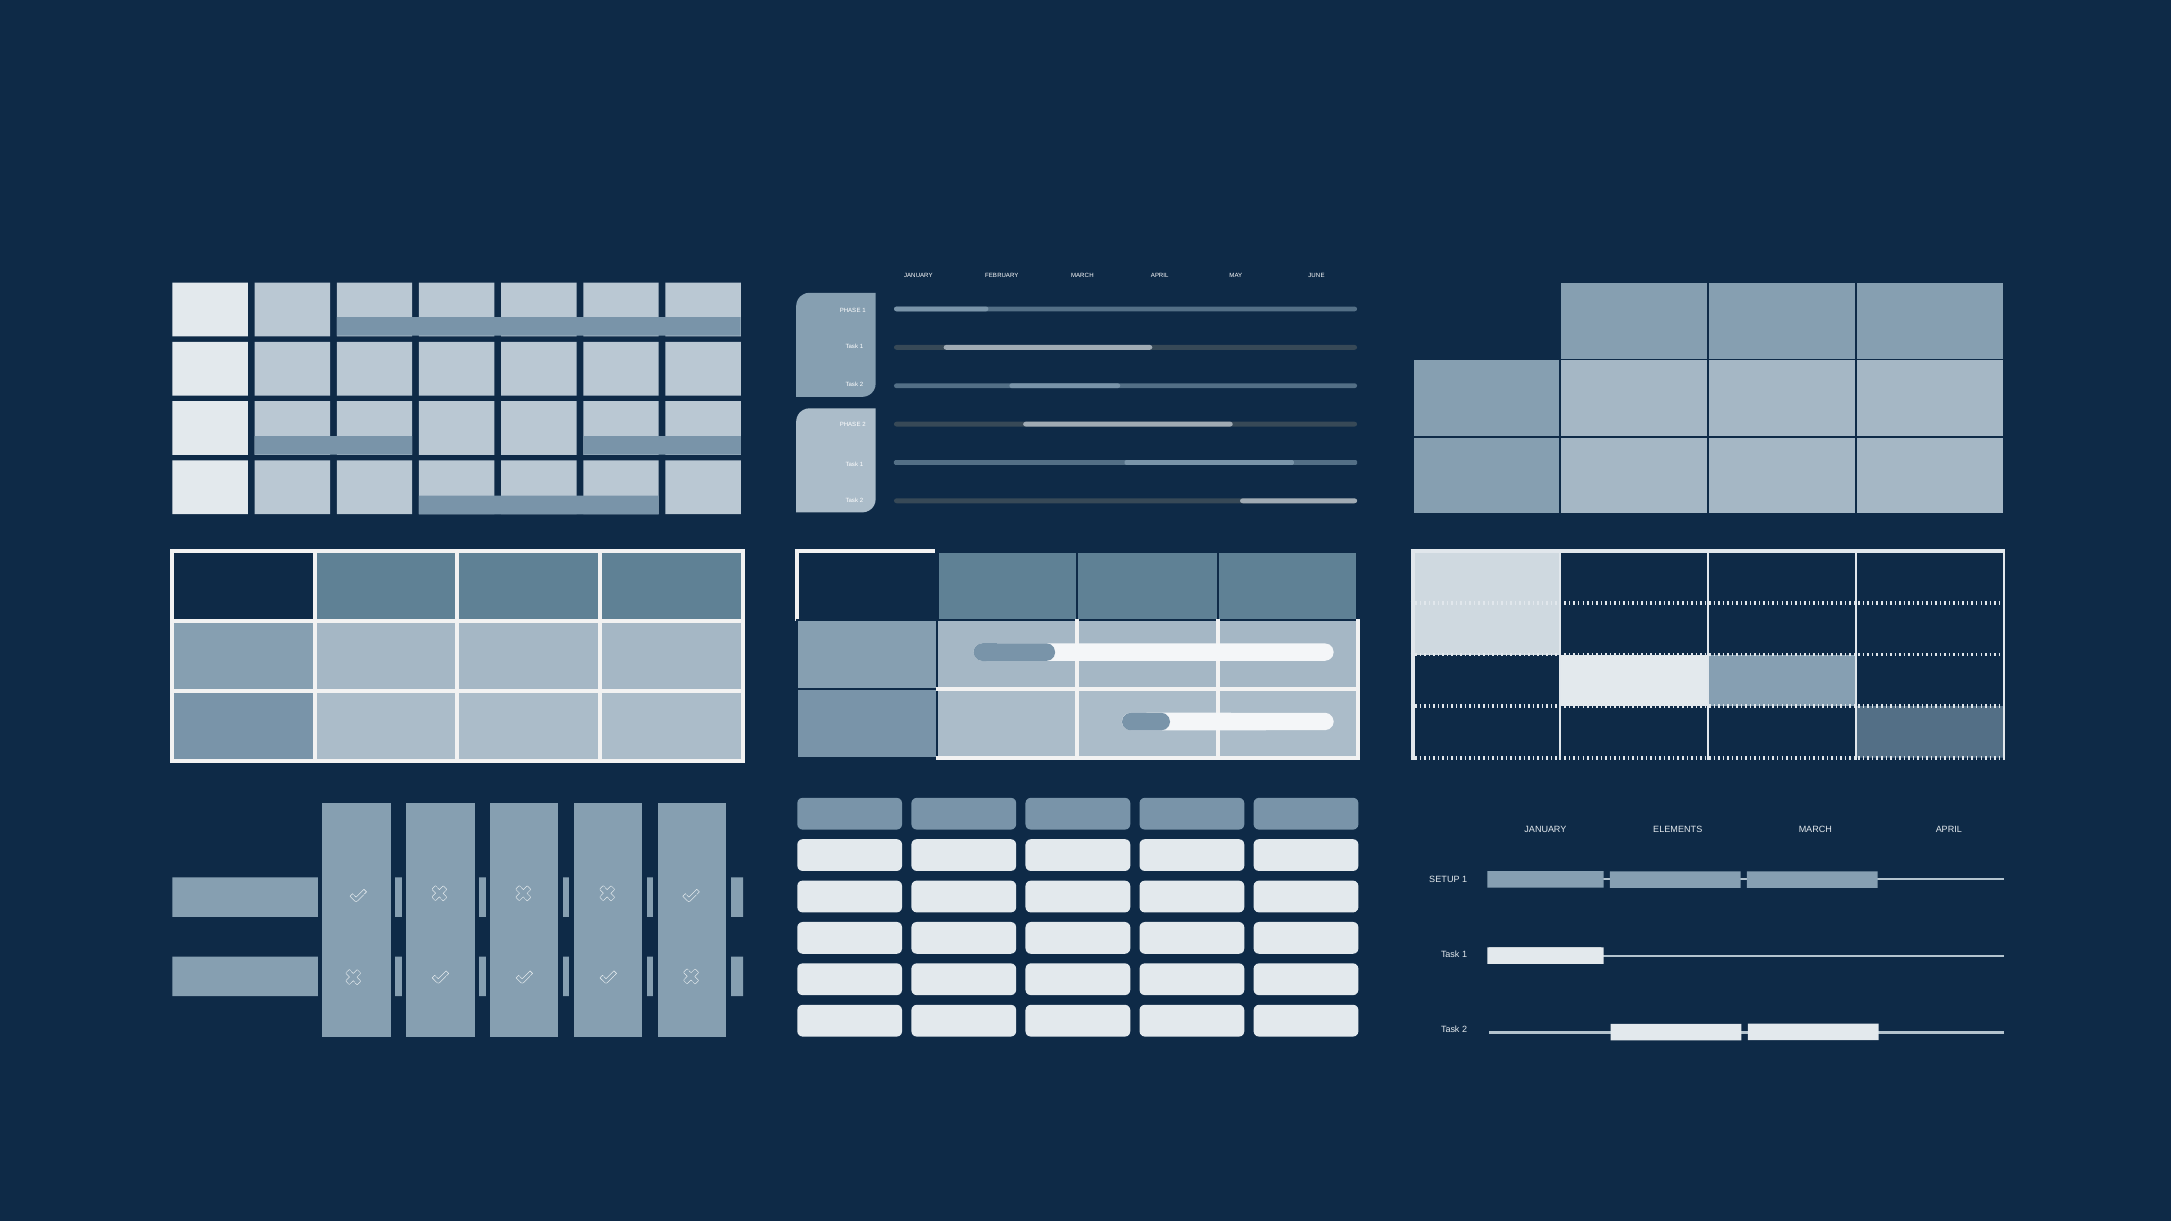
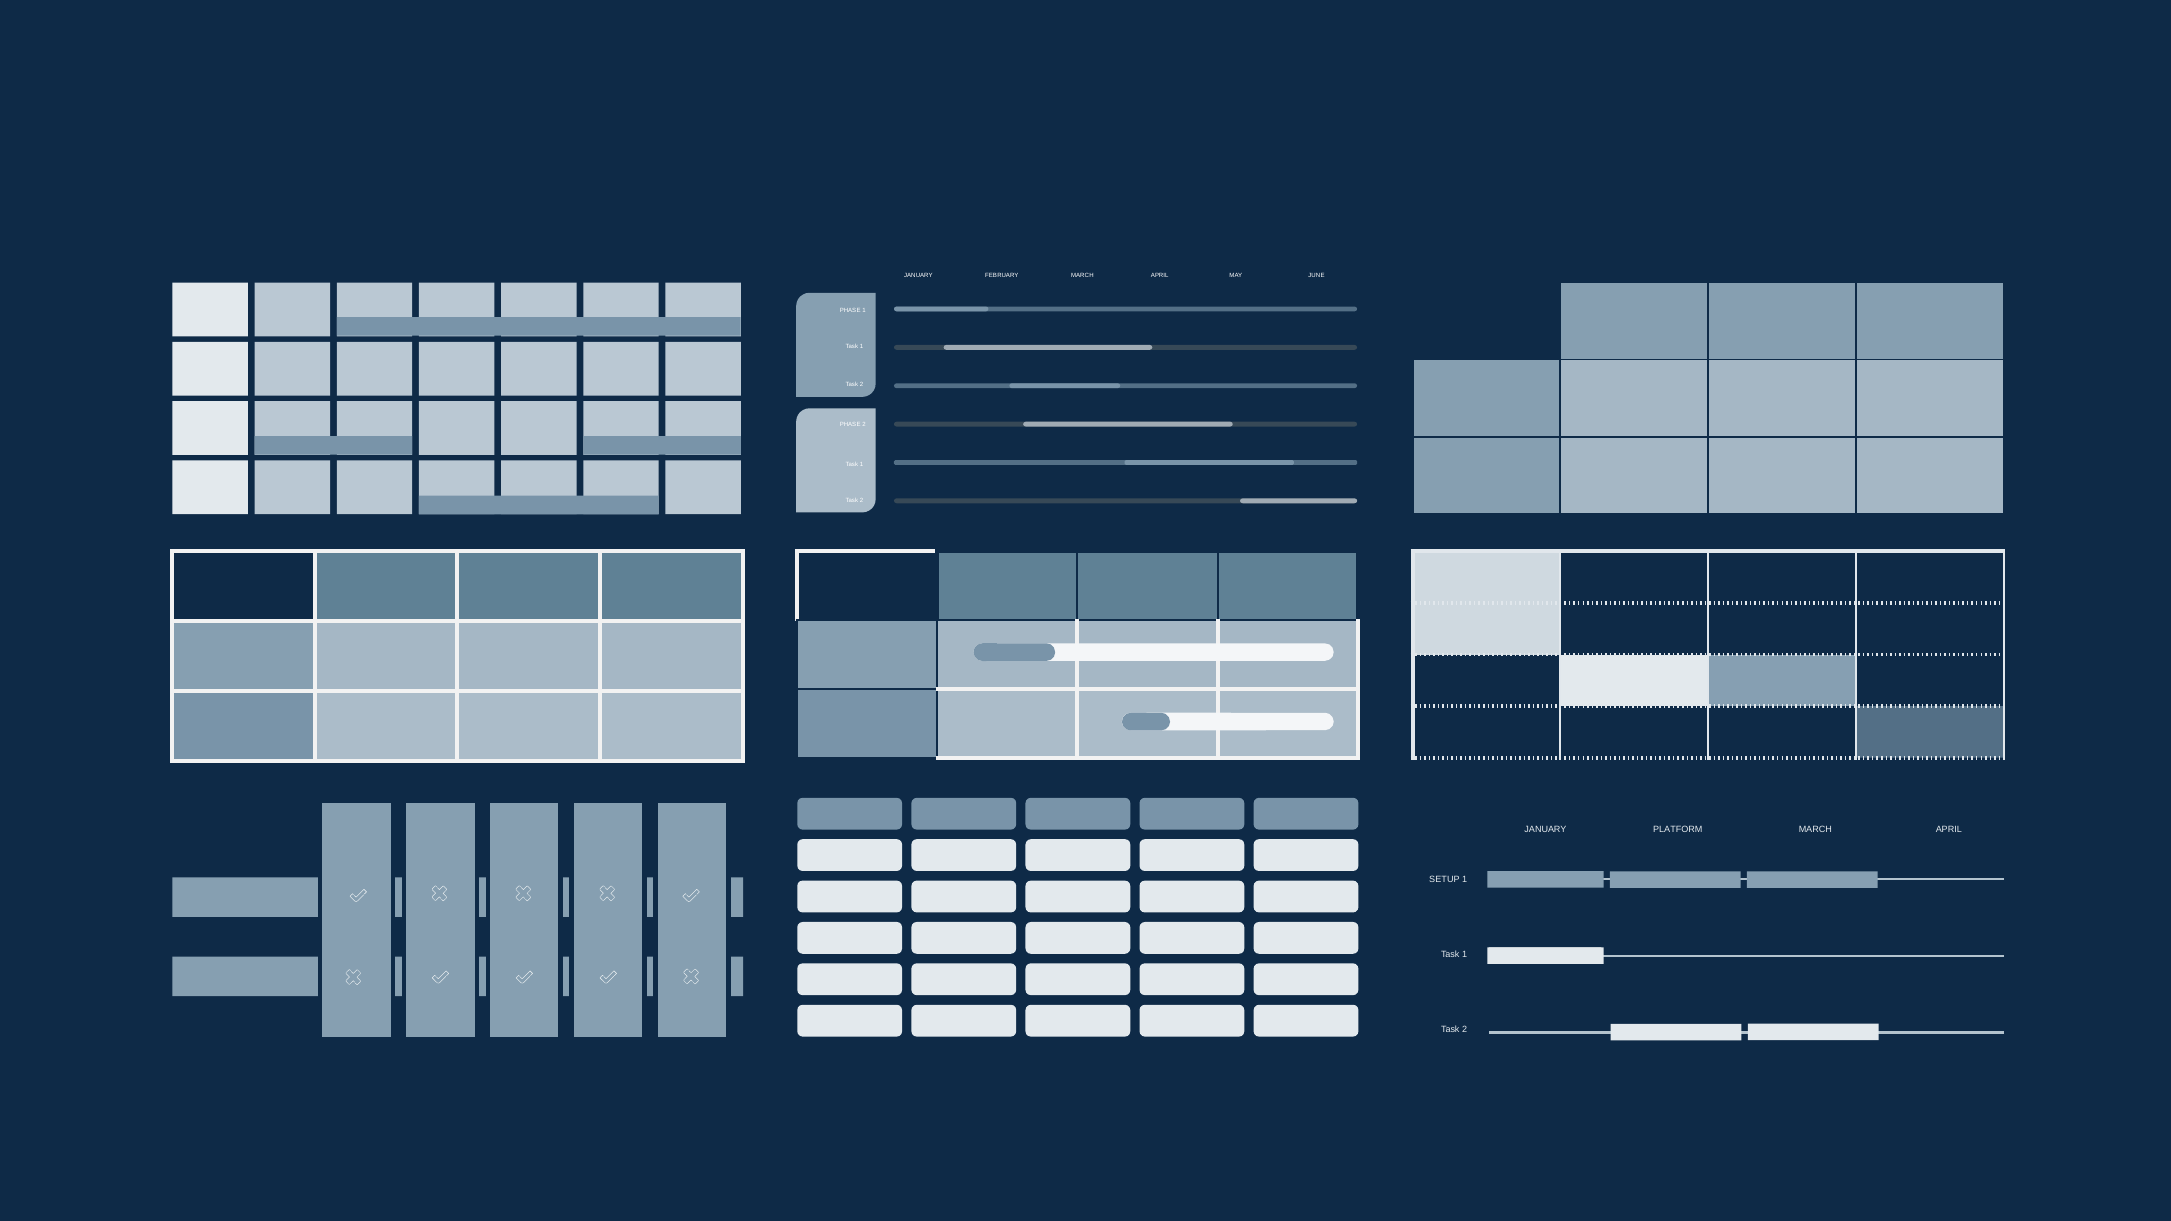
ELEMENTS: ELEMENTS -> PLATFORM
